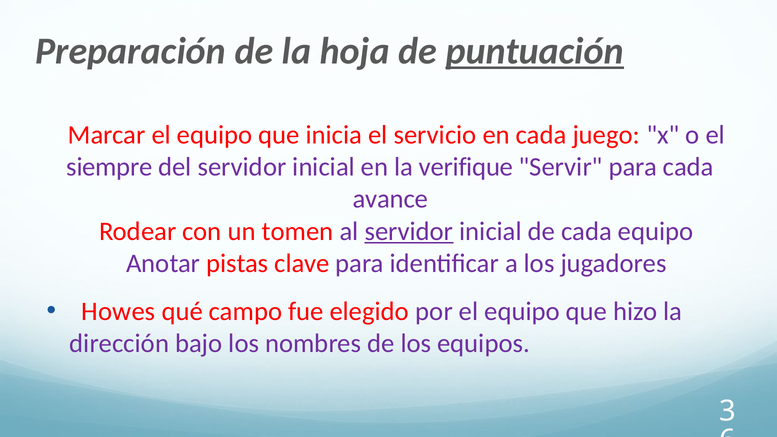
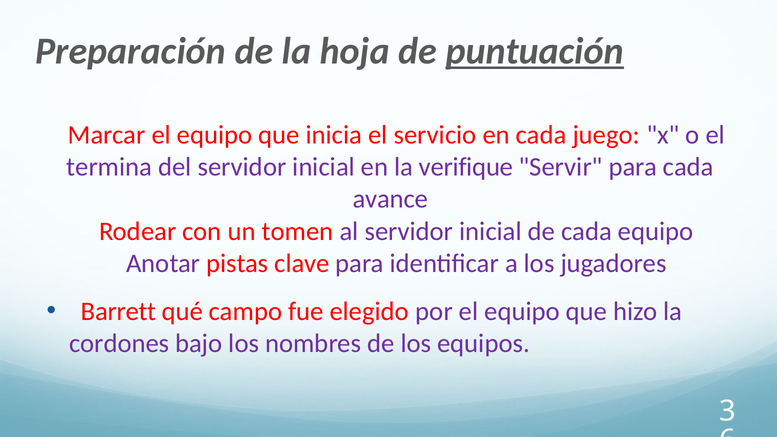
siempre: siempre -> termina
servidor at (409, 231) underline: present -> none
Howes: Howes -> Barrett
dirección: dirección -> cordones
